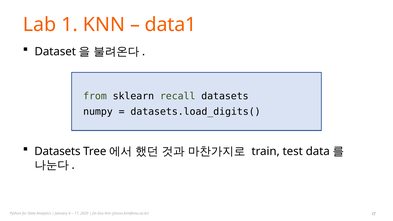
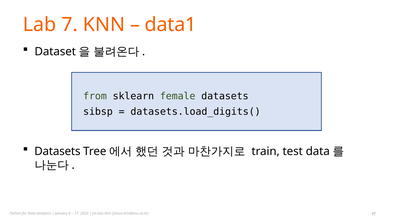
1: 1 -> 7
recall: recall -> female
numpy: numpy -> sibsp
